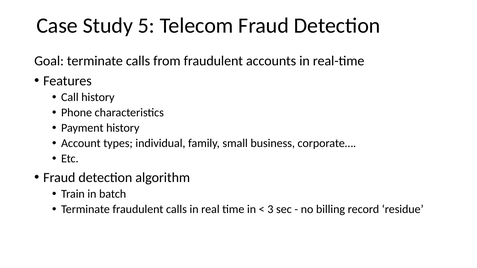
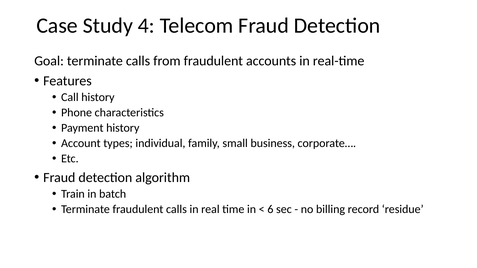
5: 5 -> 4
3: 3 -> 6
